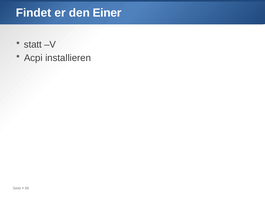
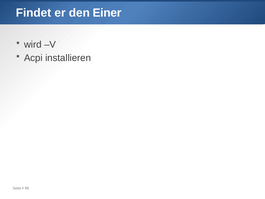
statt: statt -> wird
